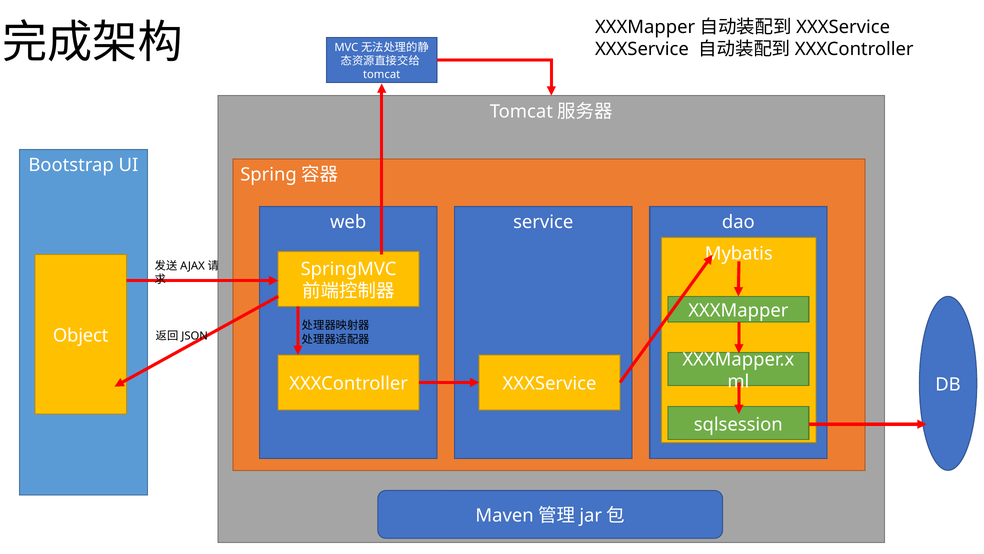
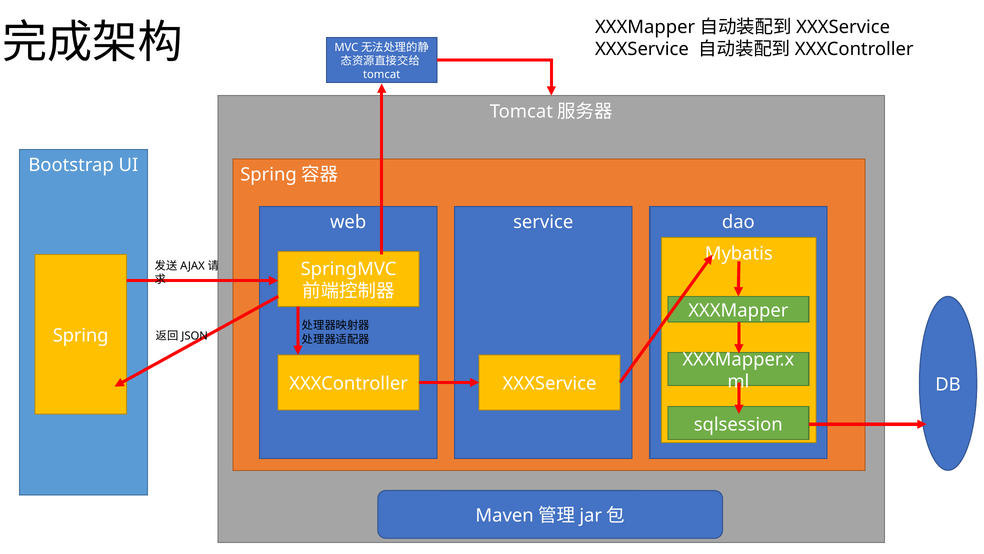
Object: Object -> Spring
